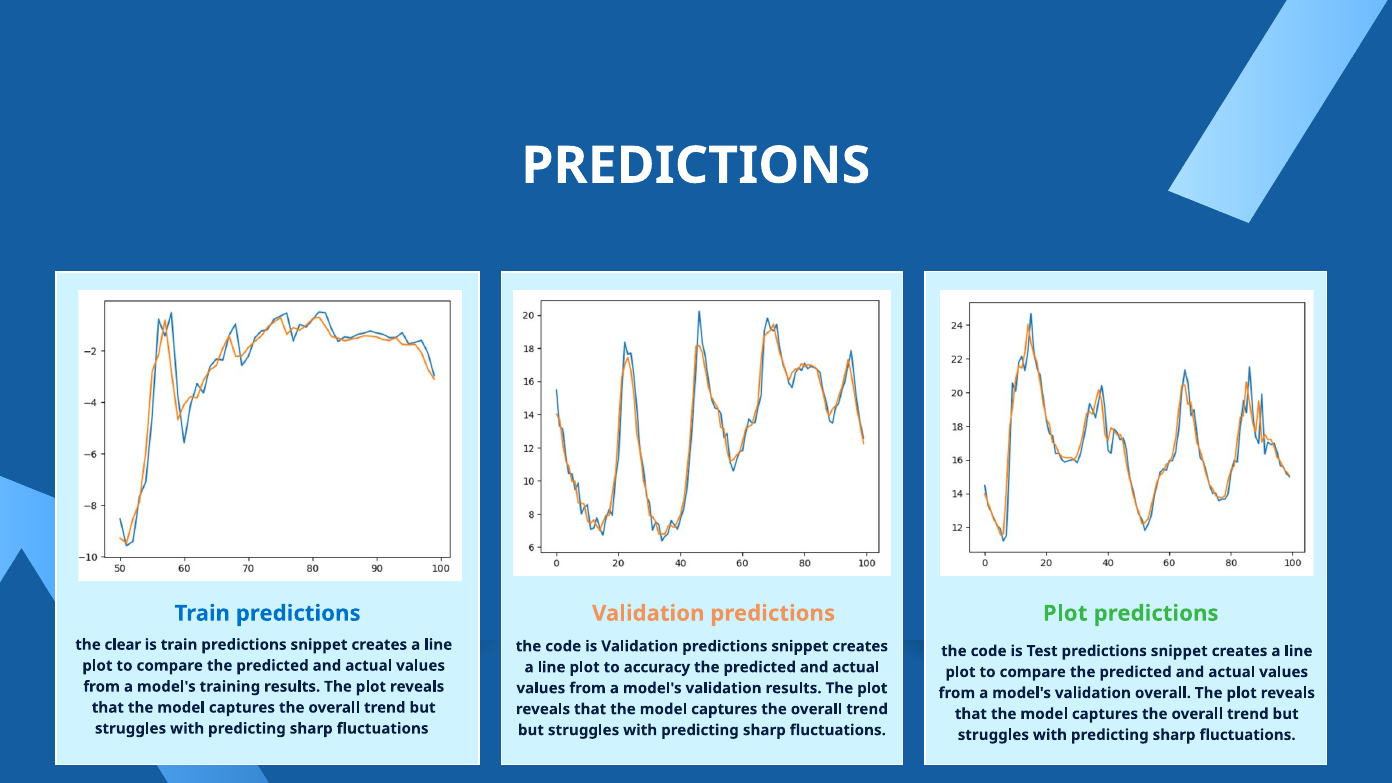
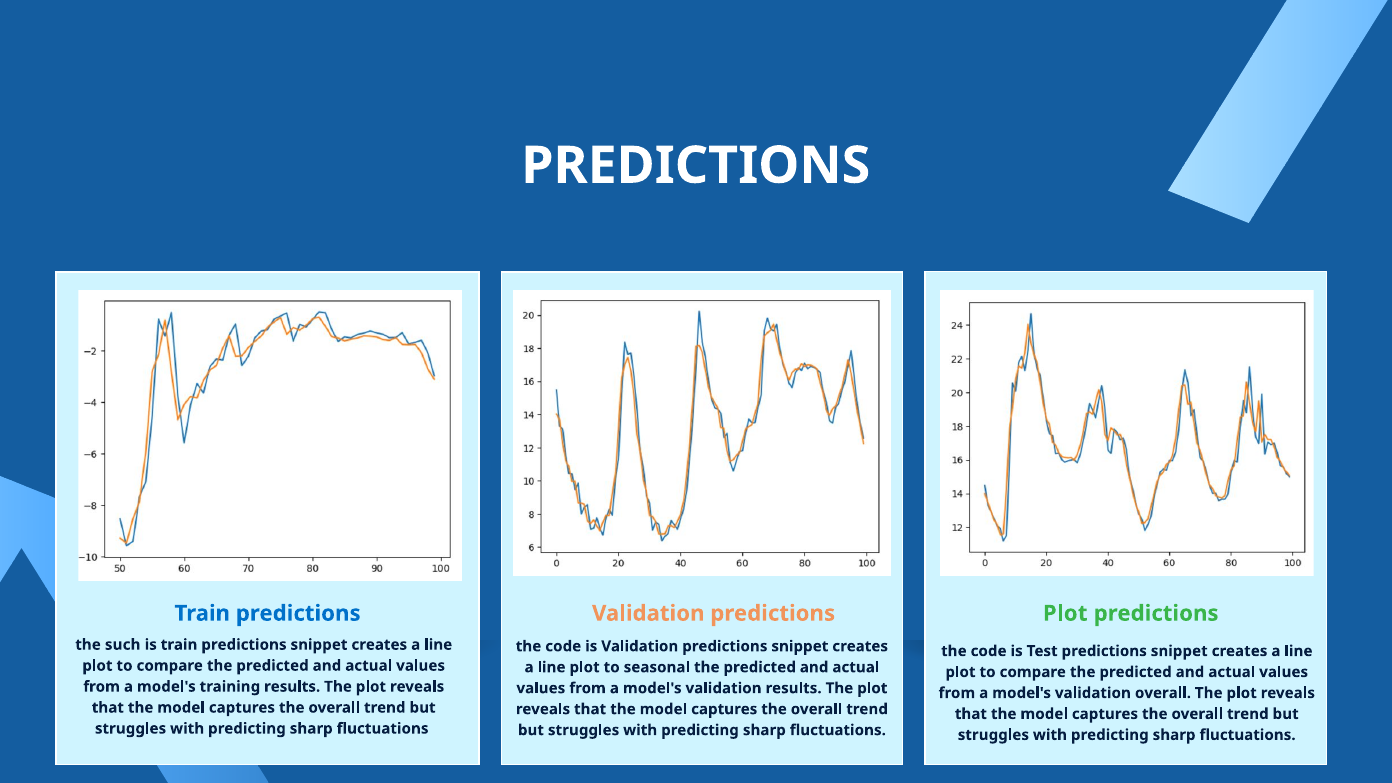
clear: clear -> such
accuracy: accuracy -> seasonal
